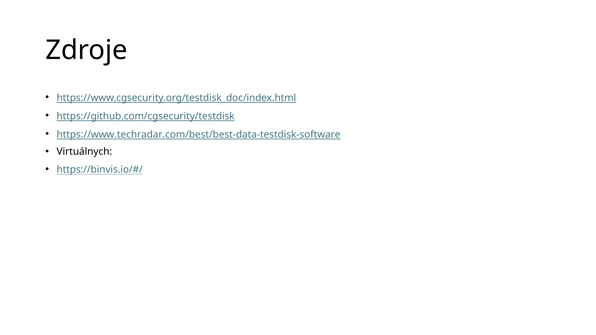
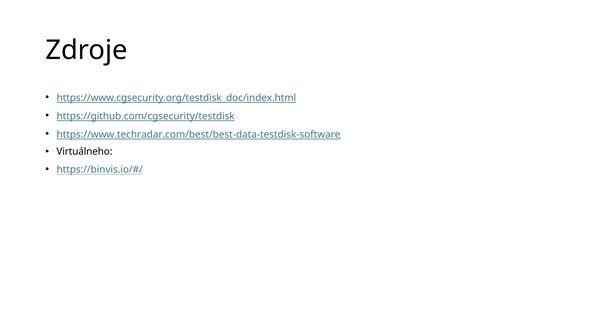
Virtuálnych: Virtuálnych -> Virtuálneho
